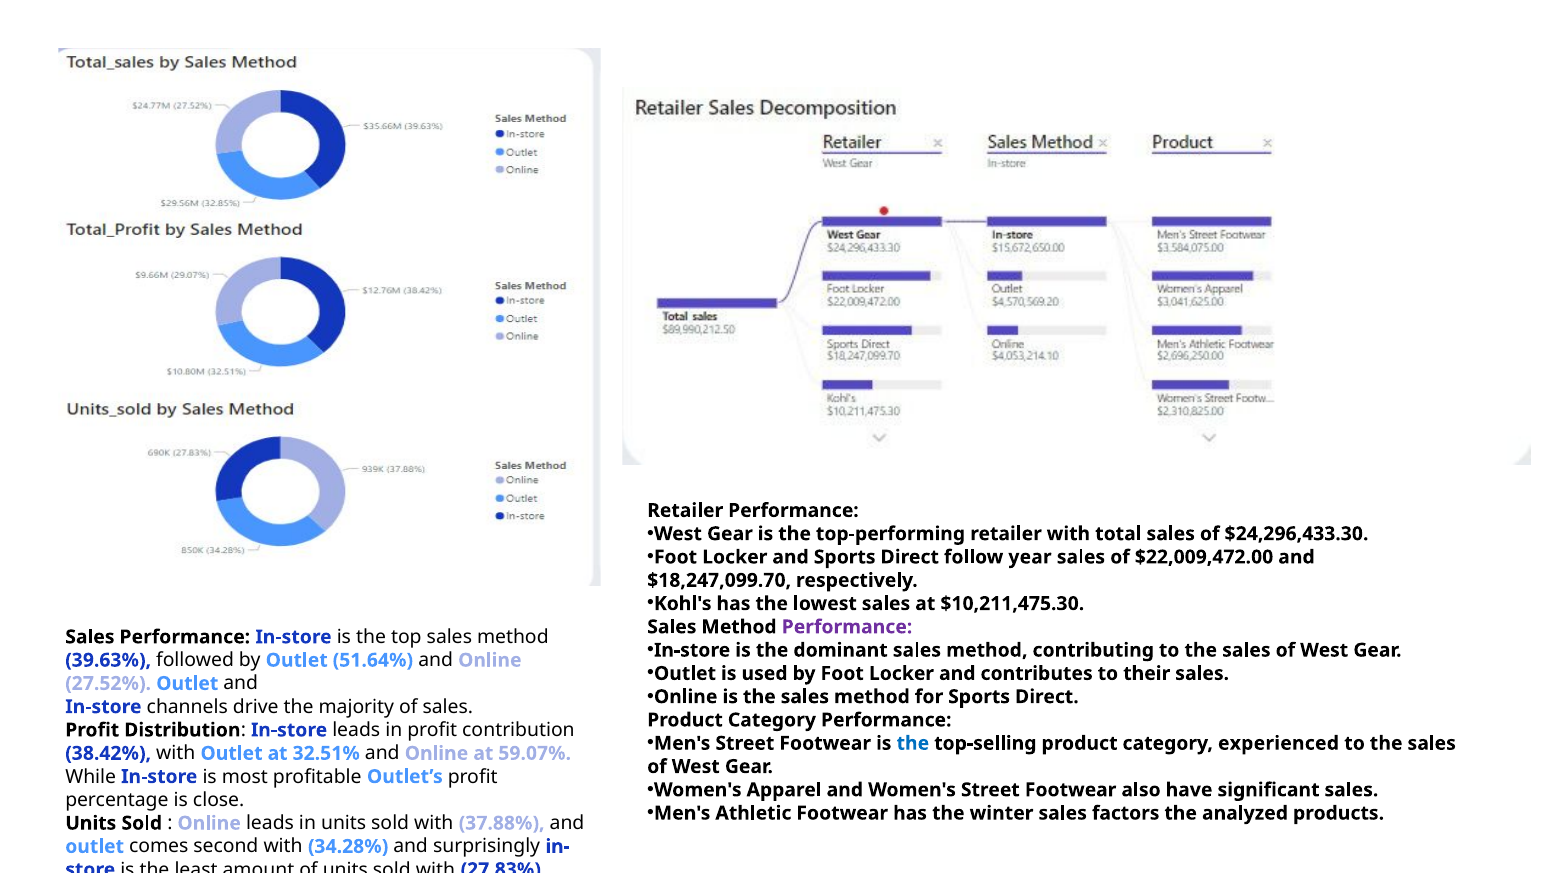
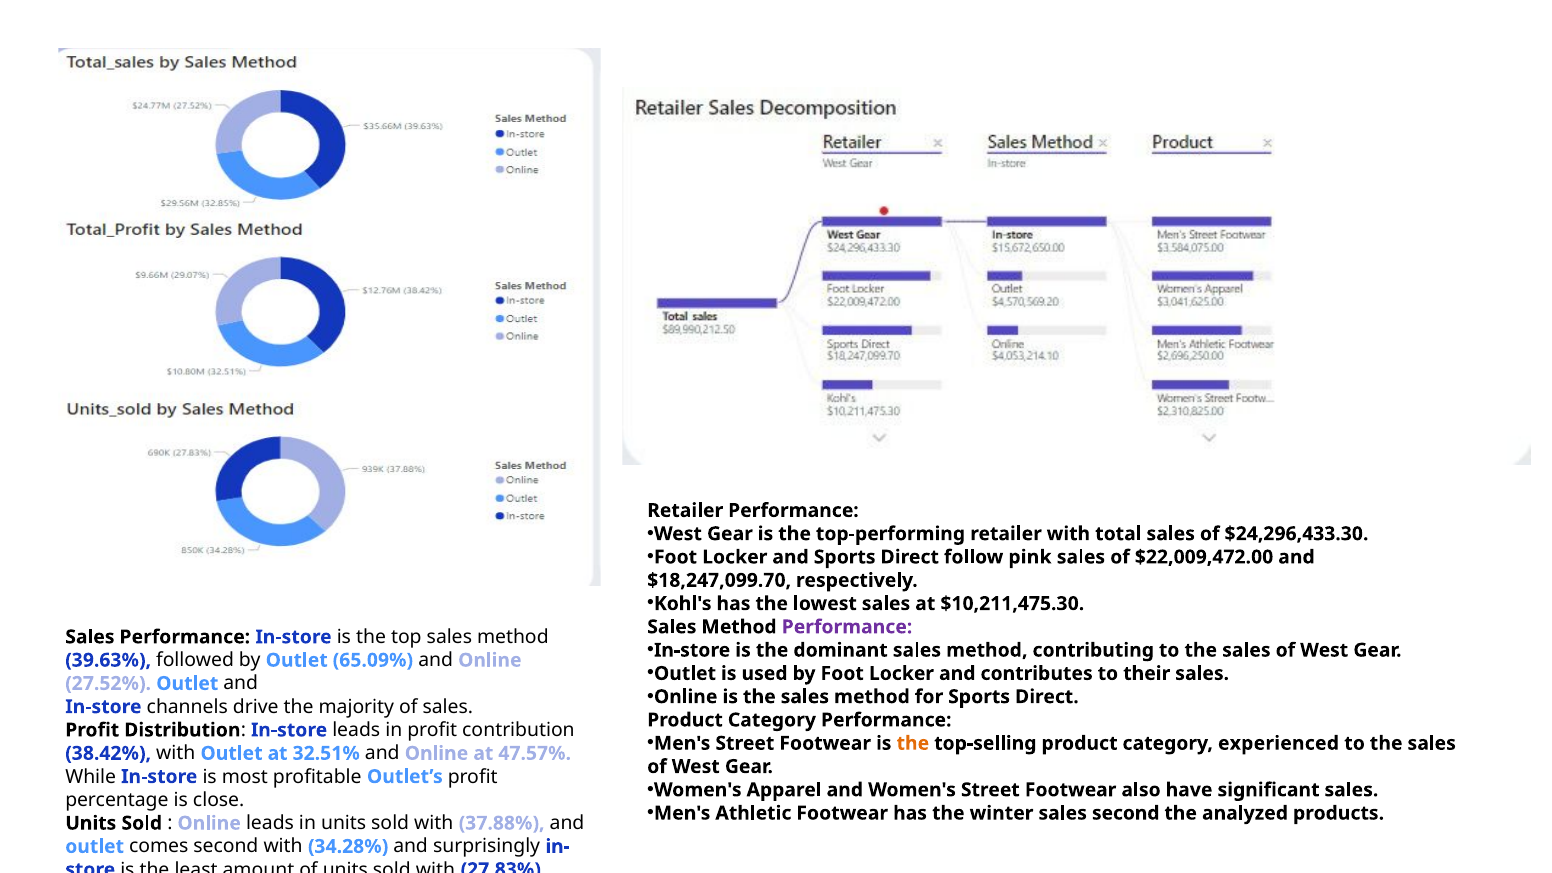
year: year -> pink
51.64%: 51.64% -> 65.09%
the at (913, 743) colour: blue -> orange
59.07%: 59.07% -> 47.57%
sales factors: factors -> second
